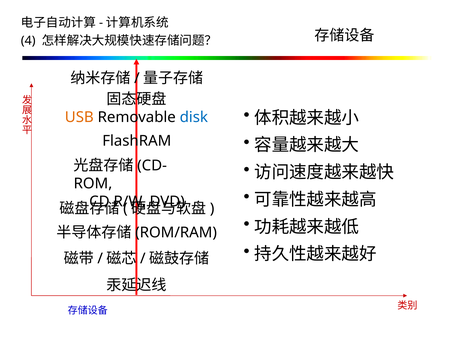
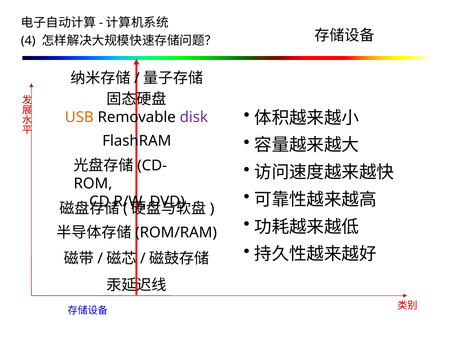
disk colour: blue -> purple
